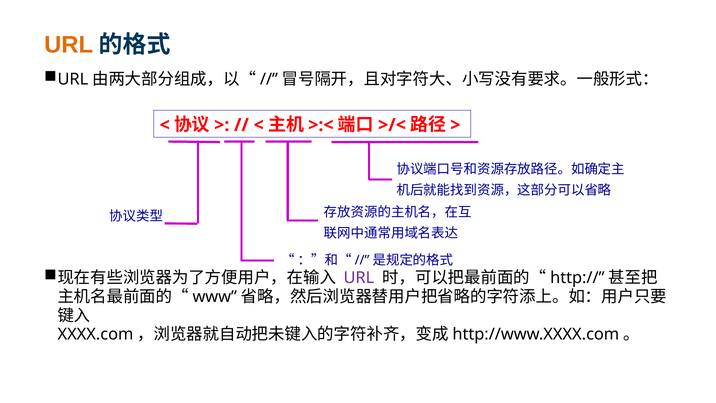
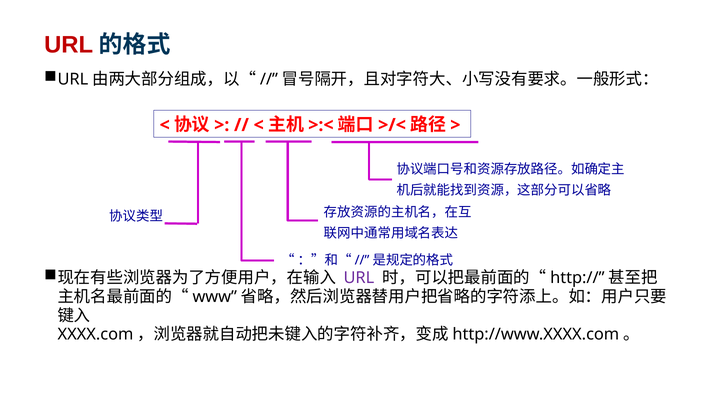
URL at (69, 45) colour: orange -> red
